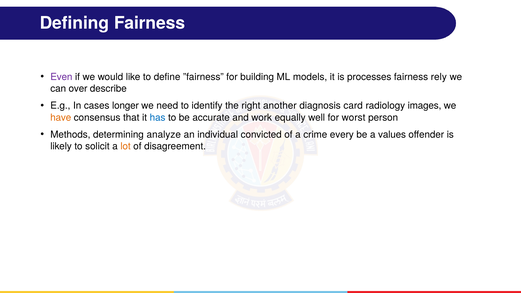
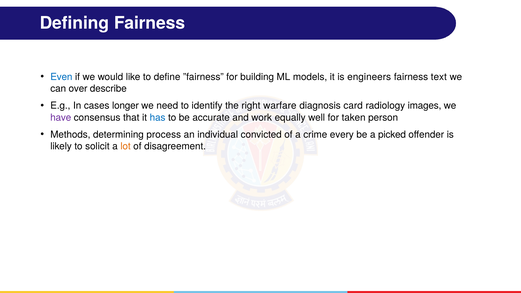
Even colour: purple -> blue
processes: processes -> engineers
rely: rely -> text
another: another -> warfare
have colour: orange -> purple
worst: worst -> taken
analyze: analyze -> process
values: values -> picked
